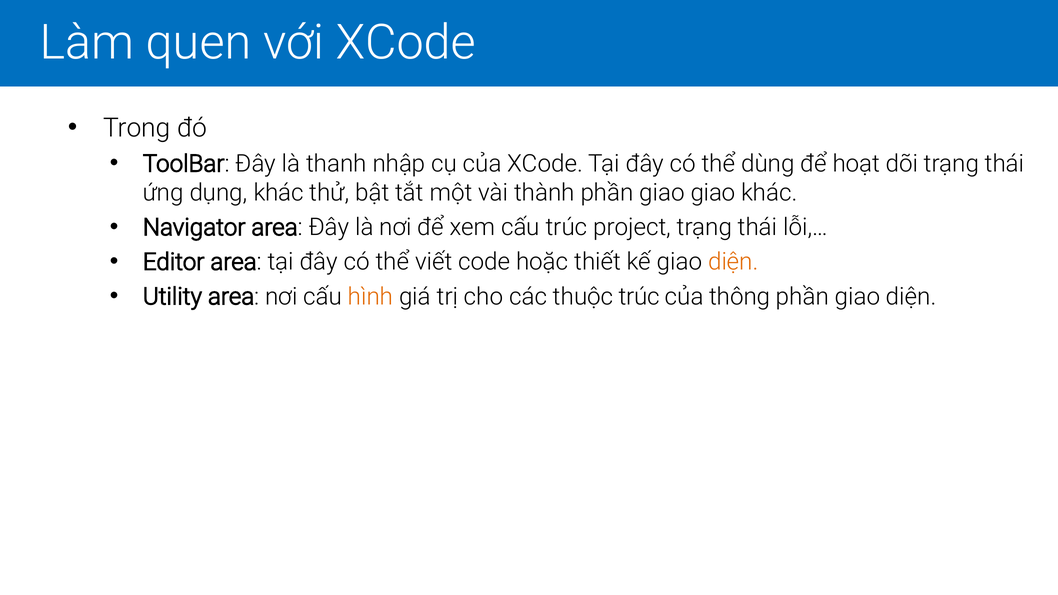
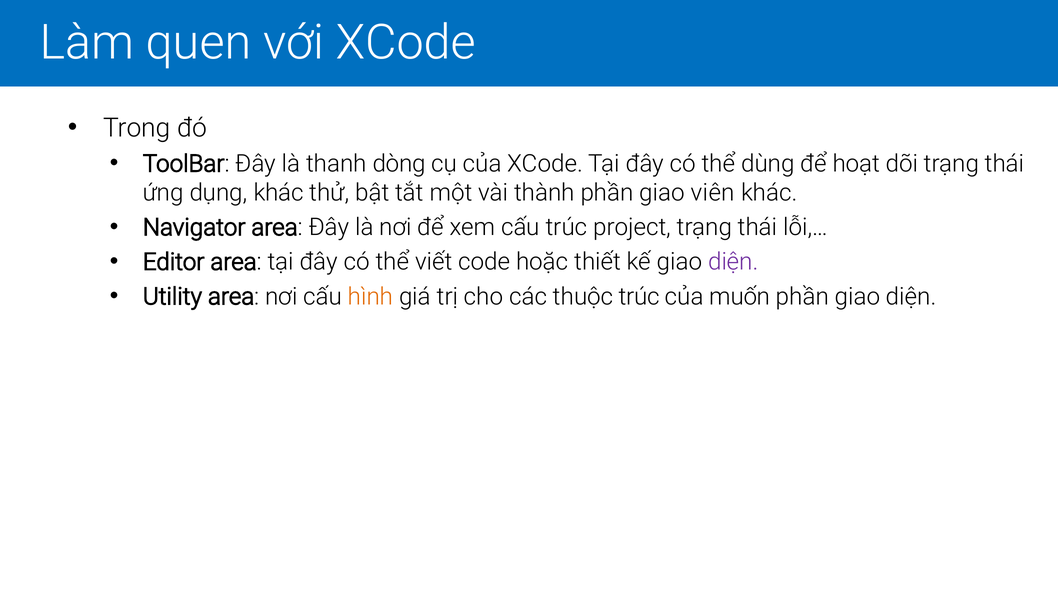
nhập: nhập -> dòng
giao giao: giao -> viên
diện at (733, 262) colour: orange -> purple
thông: thông -> muốn
